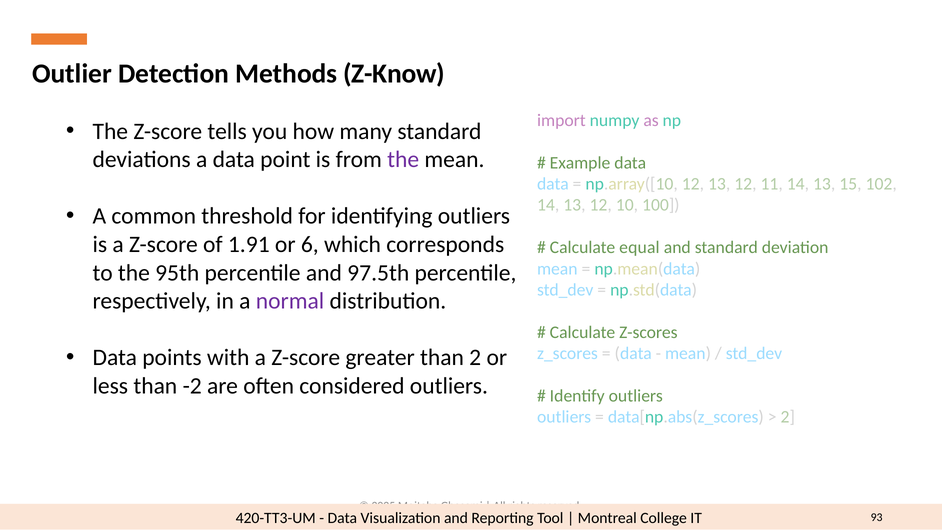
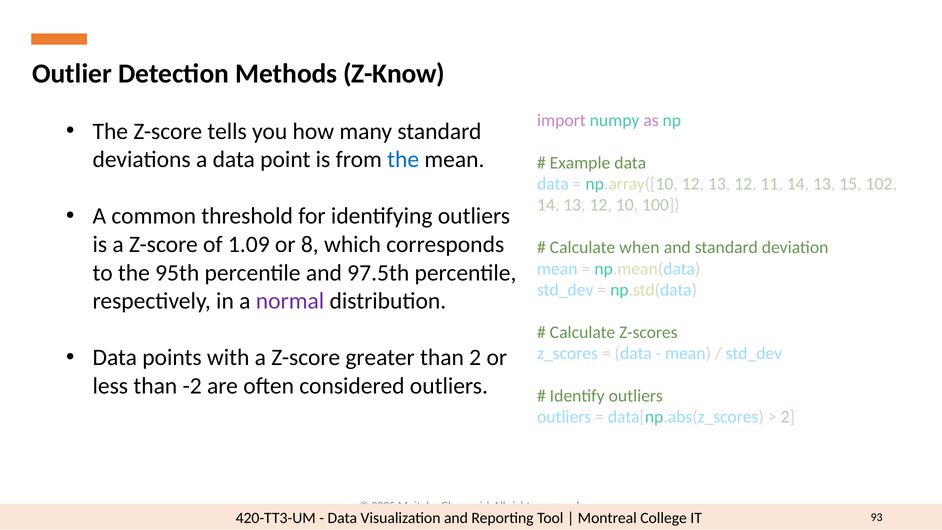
the at (403, 160) colour: purple -> blue
1.91: 1.91 -> 1.09
6: 6 -> 8
equal: equal -> when
